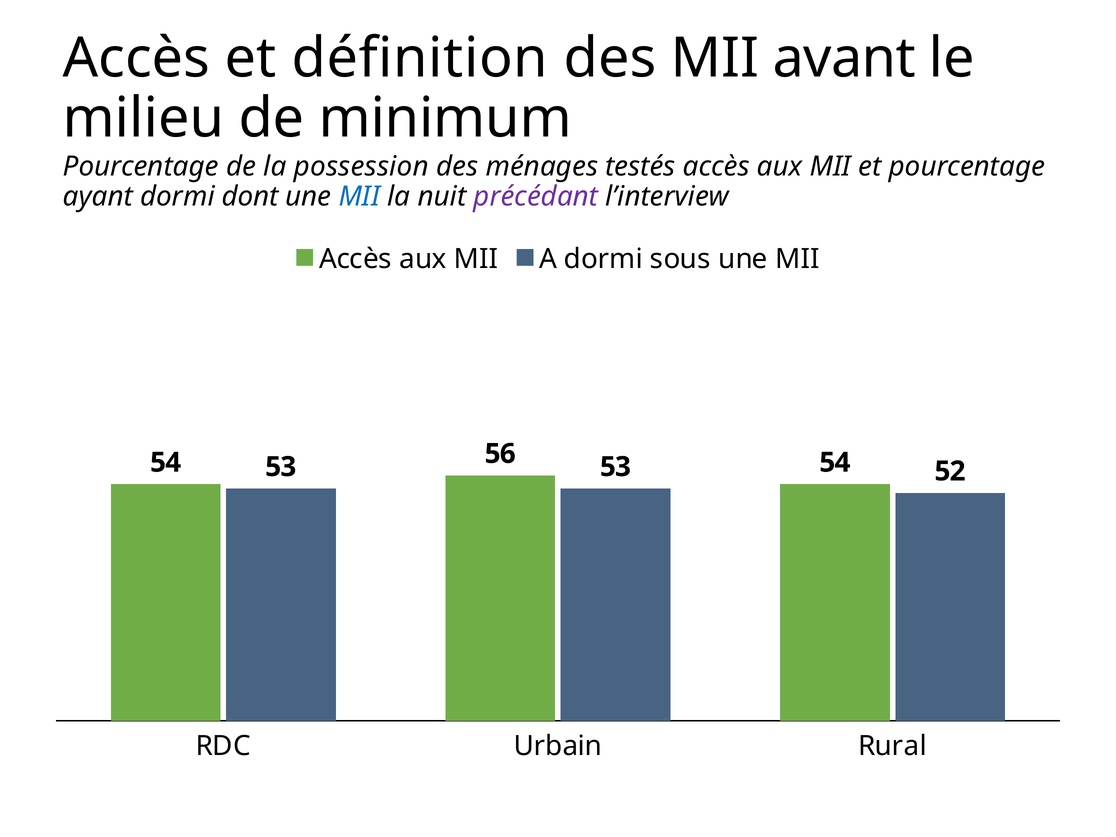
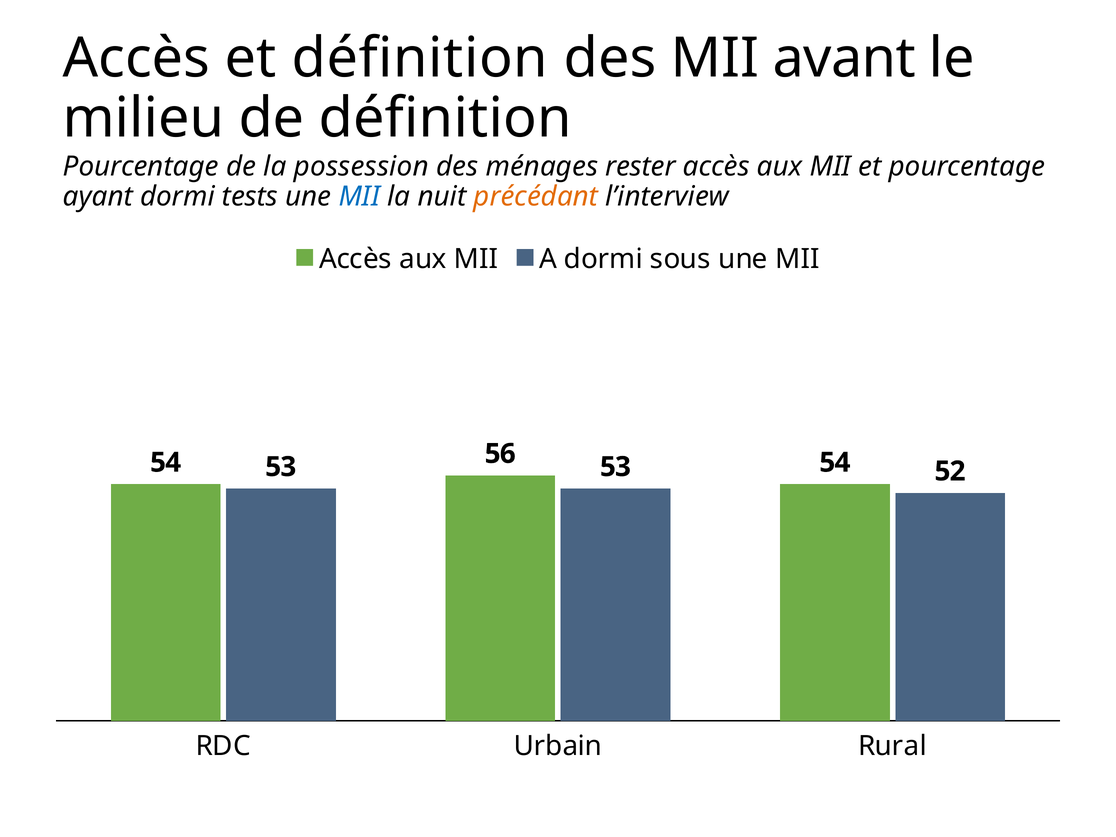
de minimum: minimum -> définition
testés: testés -> rester
dont: dont -> tests
précédant colour: purple -> orange
